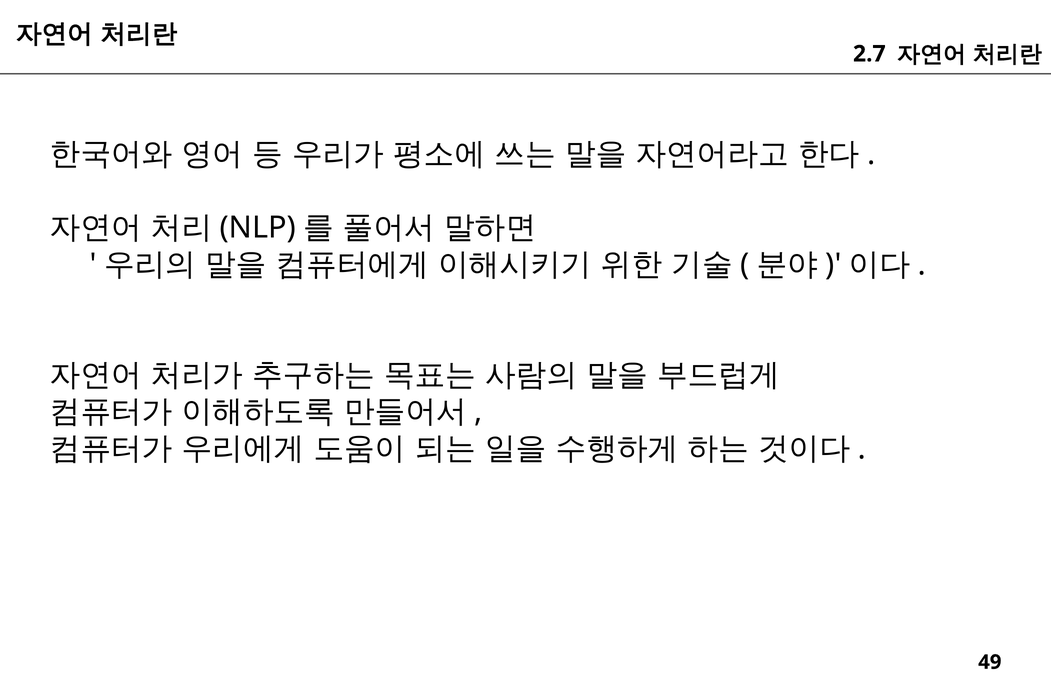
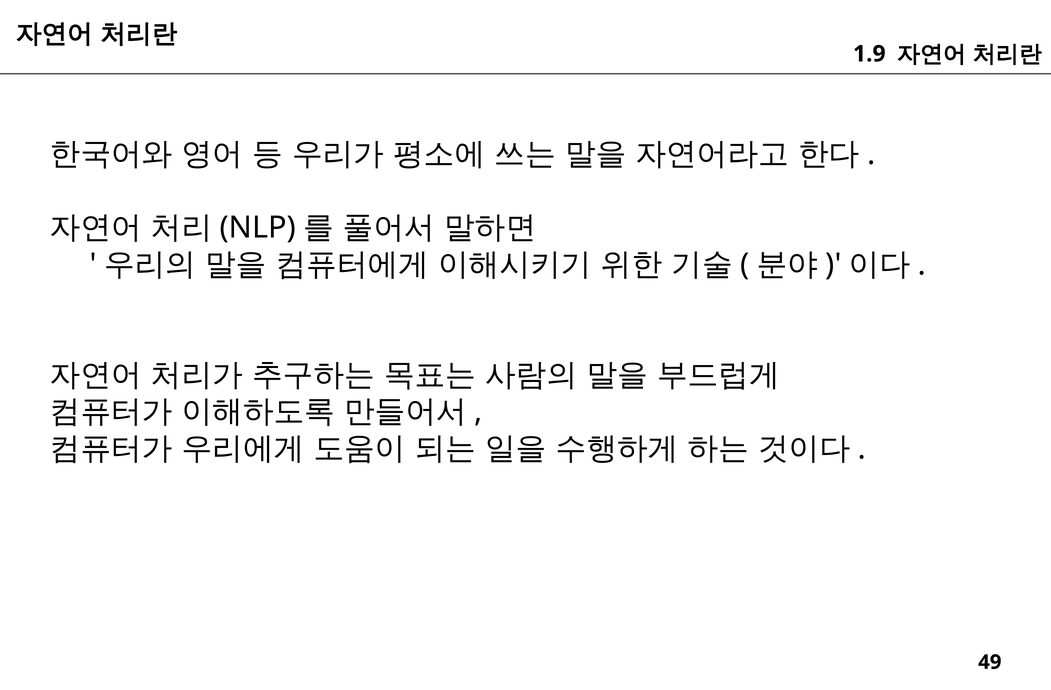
2.7: 2.7 -> 1.9
